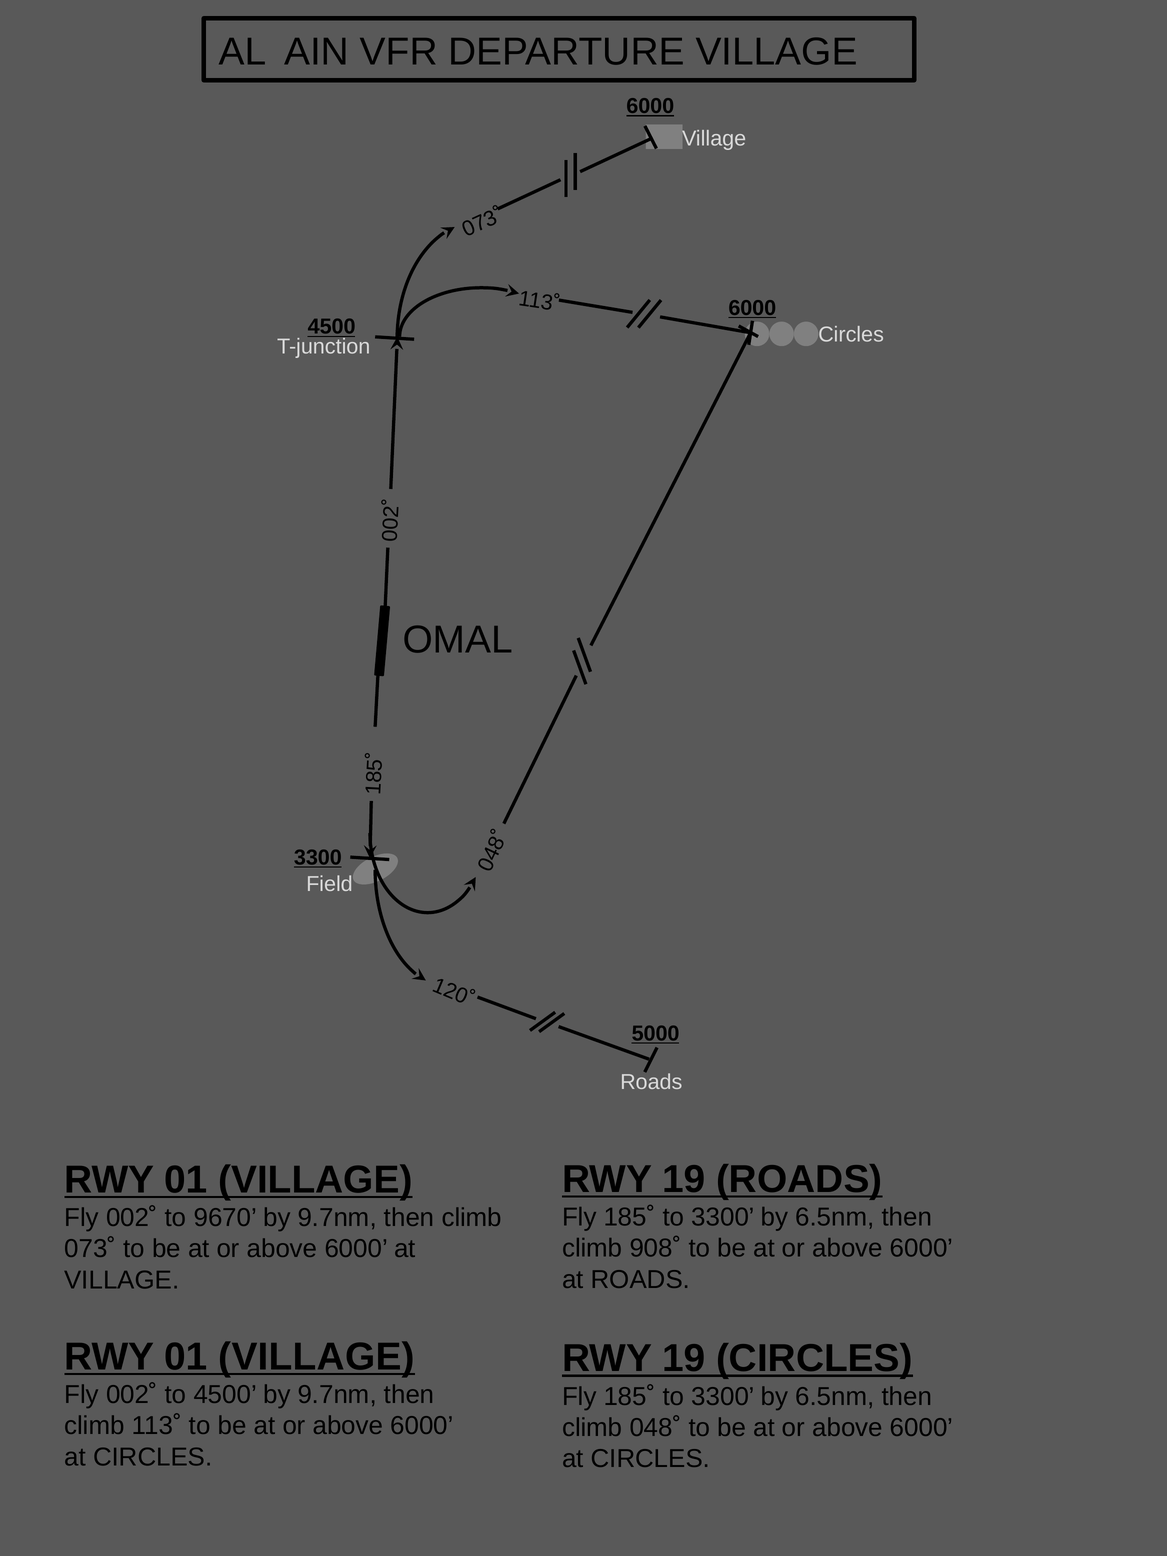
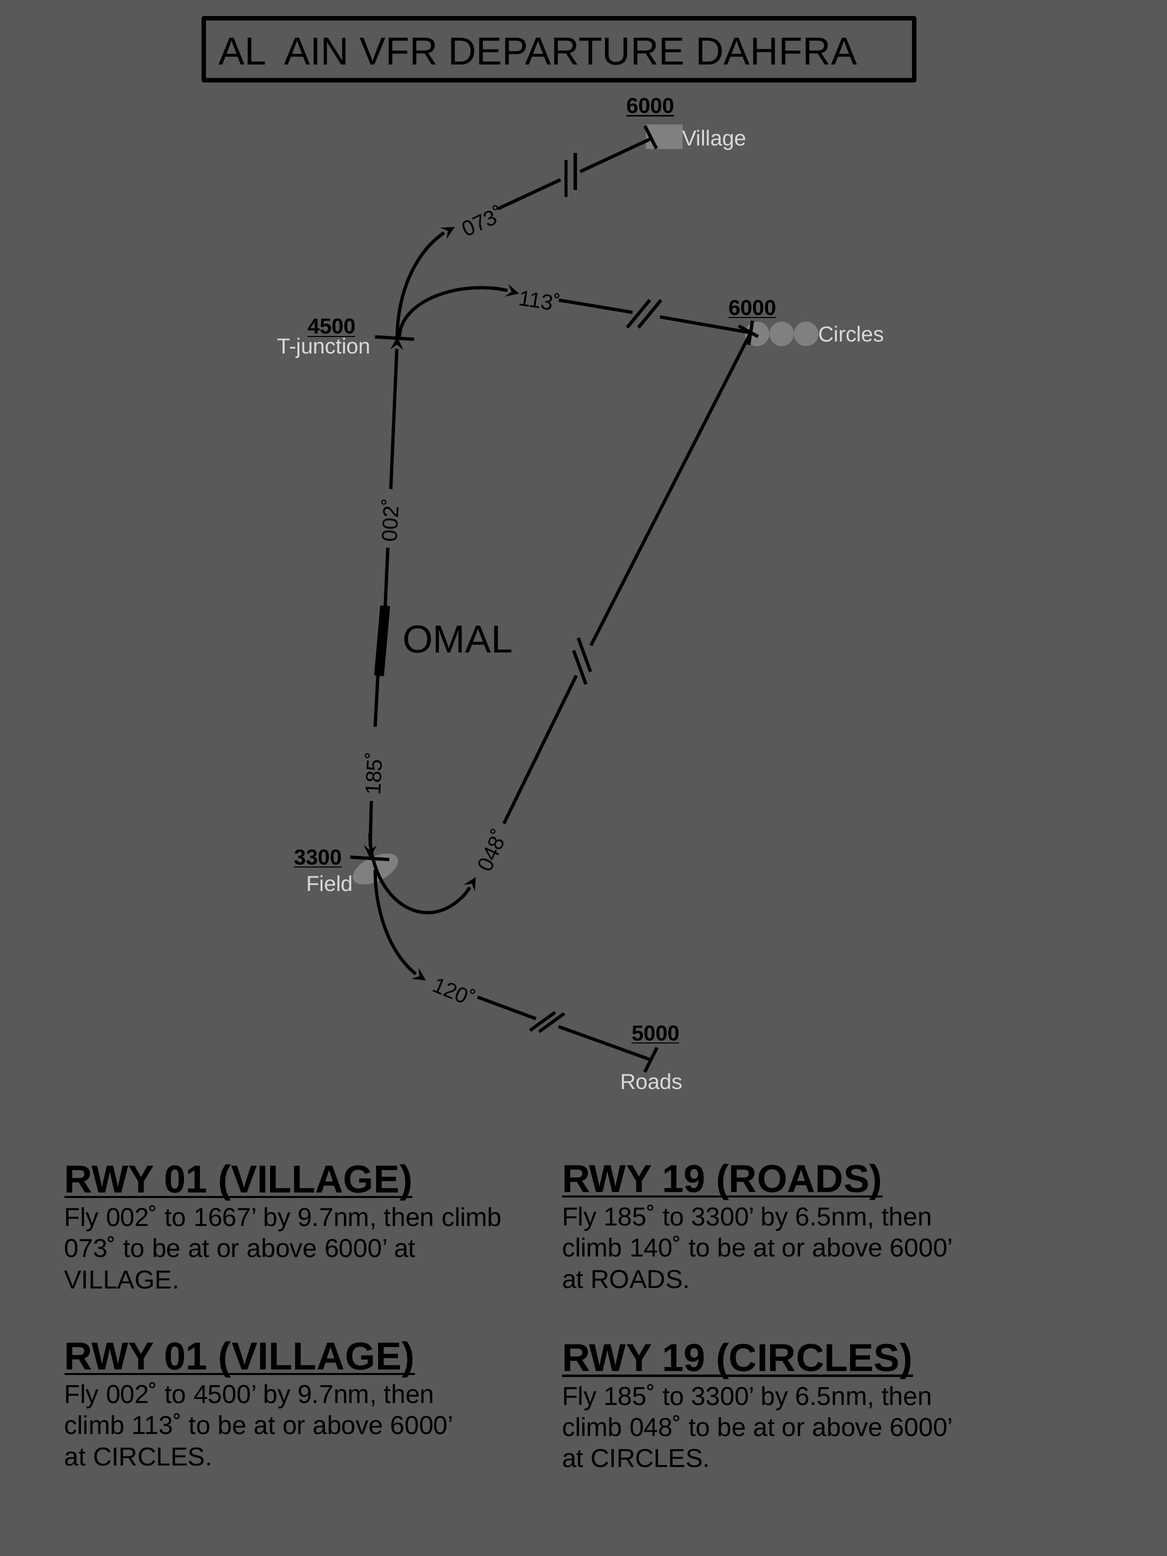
DEPARTURE VILLAGE: VILLAGE -> DAHFRA
9670: 9670 -> 1667
908˚: 908˚ -> 140˚
